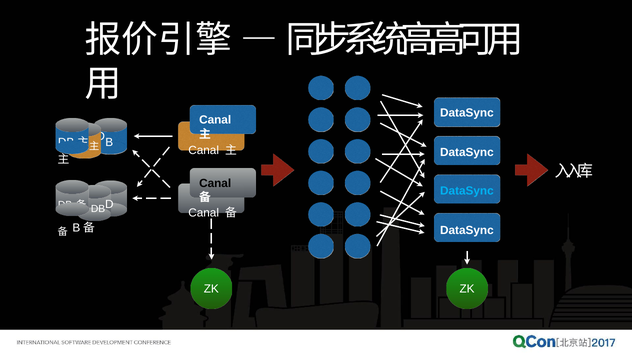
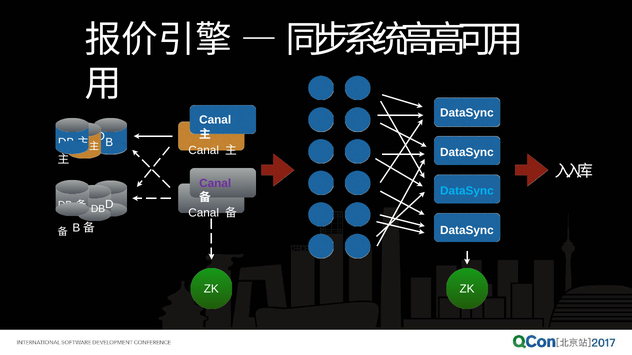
Canal at (215, 183) colour: black -> purple
